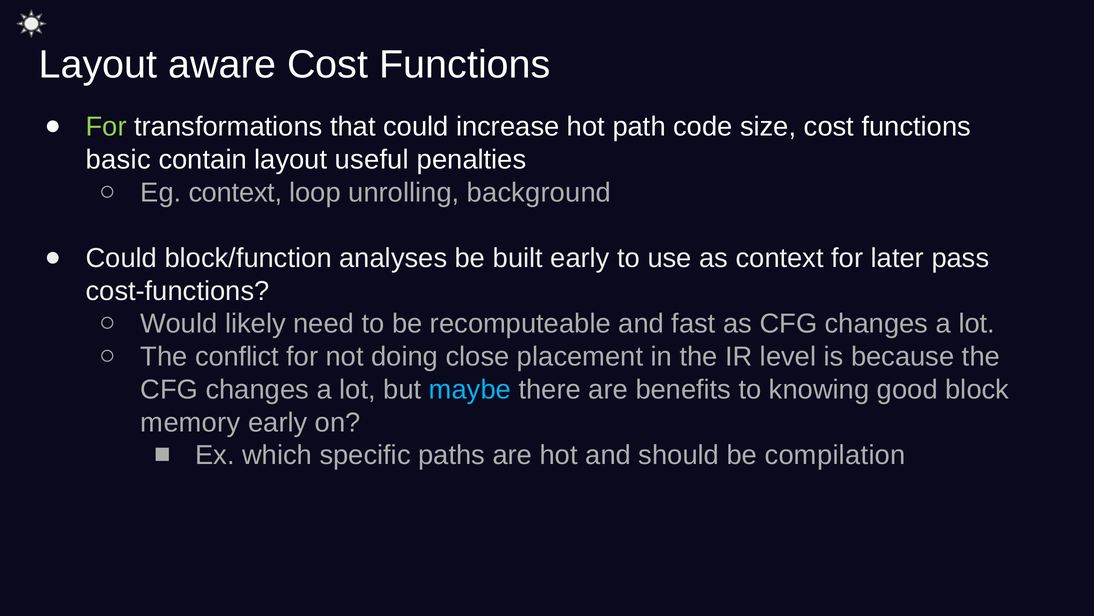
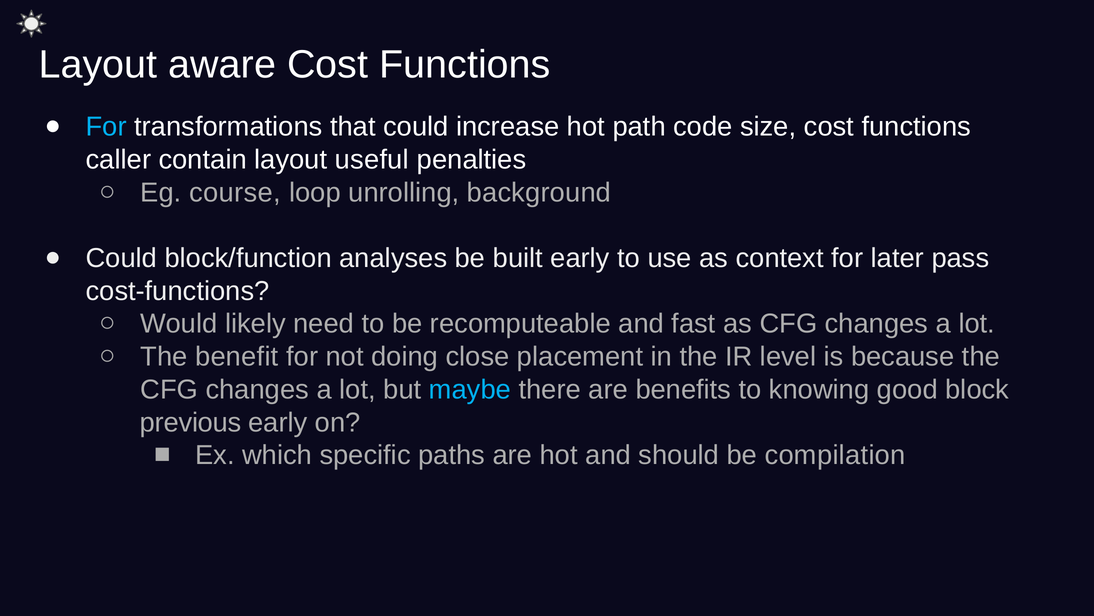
For at (106, 127) colour: light green -> light blue
basic: basic -> caller
Eg context: context -> course
conflict: conflict -> benefit
memory: memory -> previous
